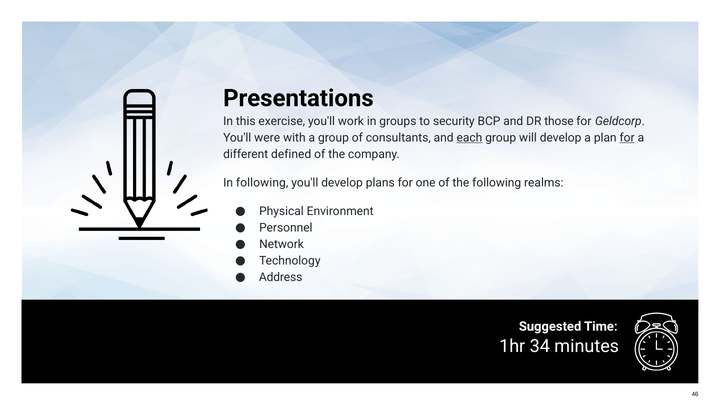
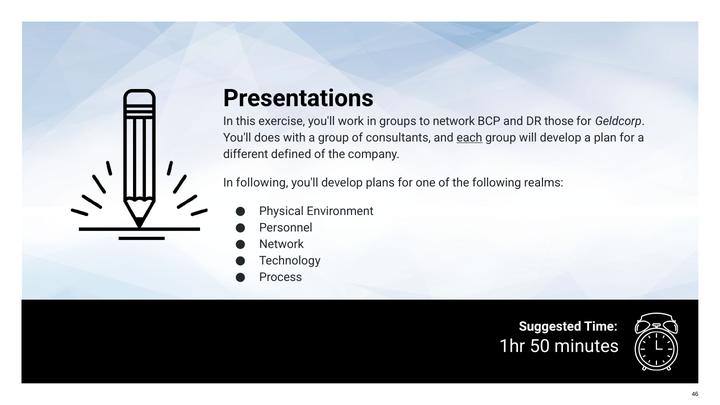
to security: security -> network
were: were -> does
for at (627, 138) underline: present -> none
Address: Address -> Process
34: 34 -> 50
